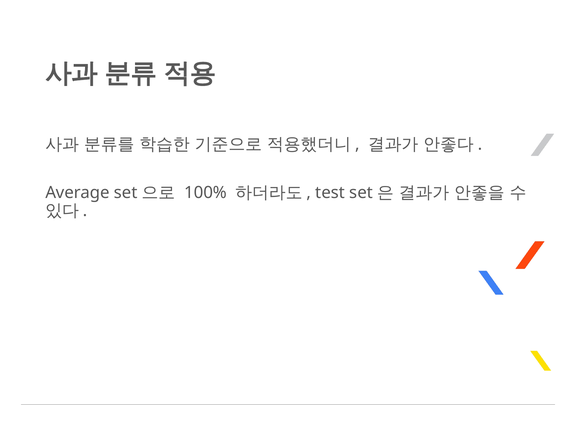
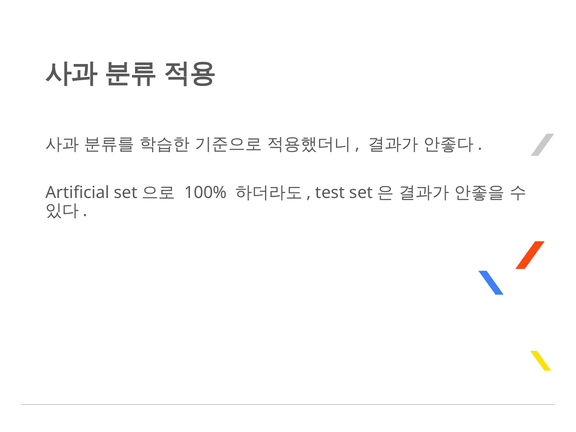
Average: Average -> Artificial
